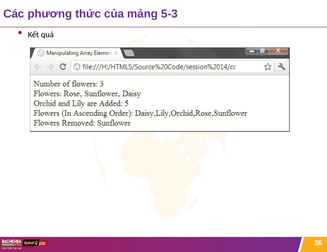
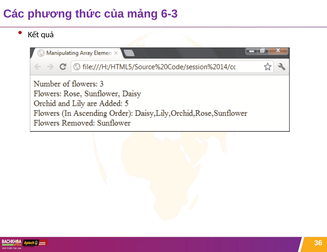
5-3: 5-3 -> 6-3
